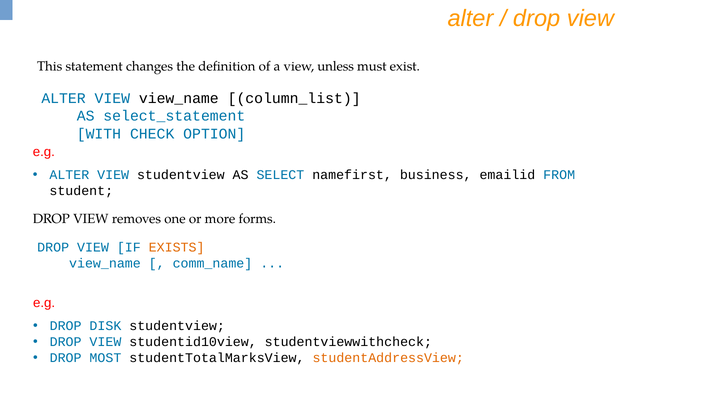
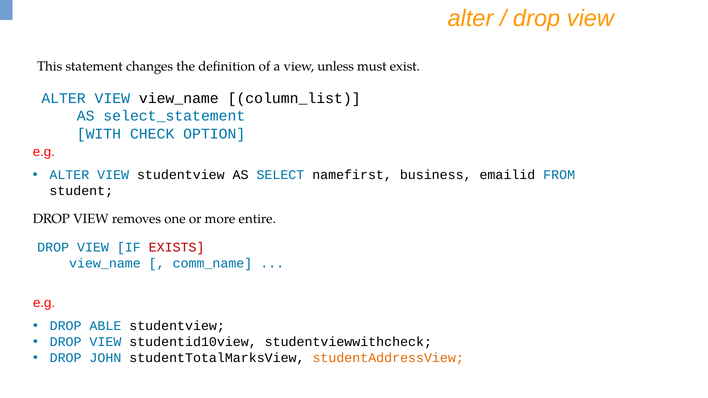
forms: forms -> entire
EXISTS colour: orange -> red
DISK: DISK -> ABLE
MOST: MOST -> JOHN
